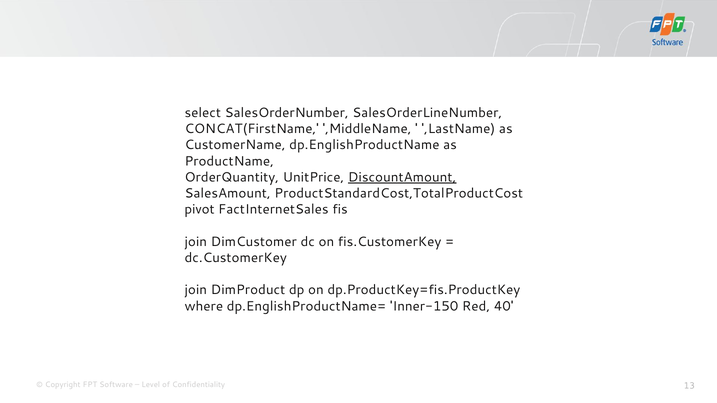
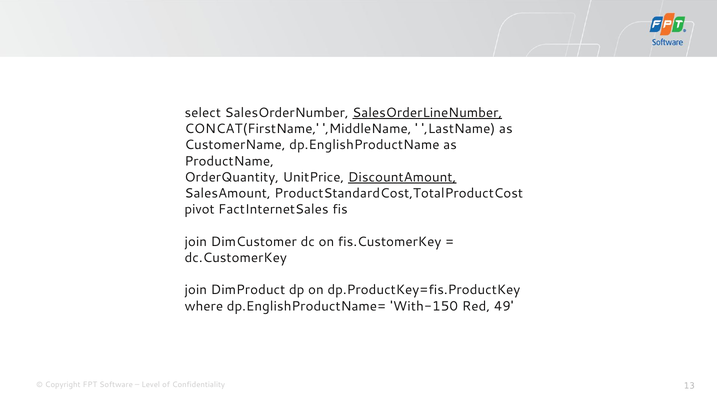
SalesOrderLineNumber underline: none -> present
Inner-150: Inner-150 -> With-150
40: 40 -> 49
